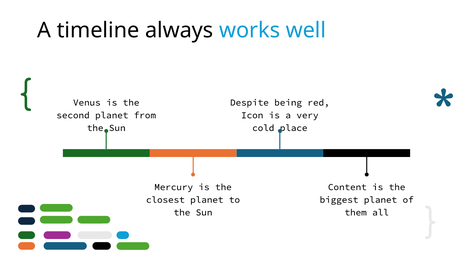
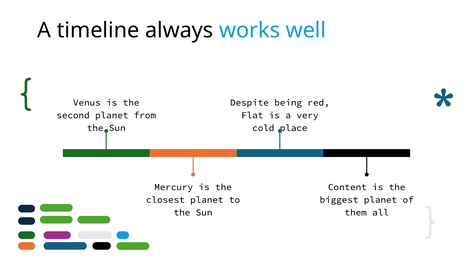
Icon: Icon -> Flat
